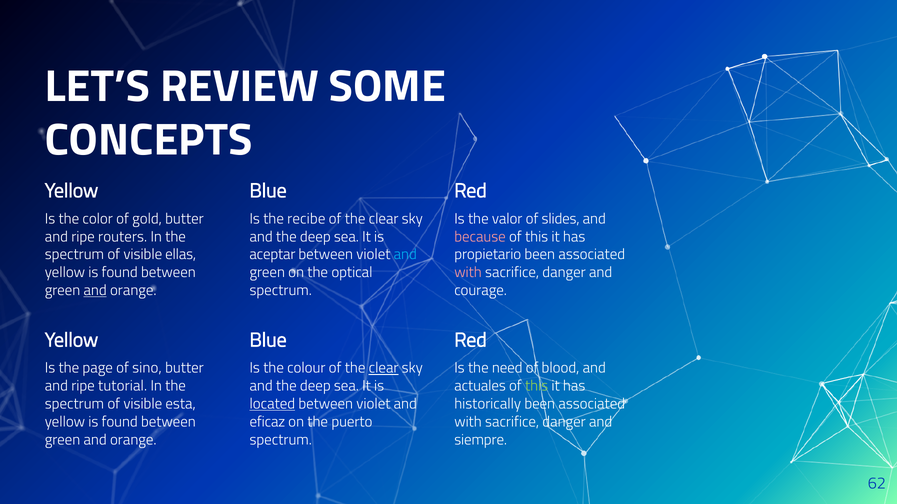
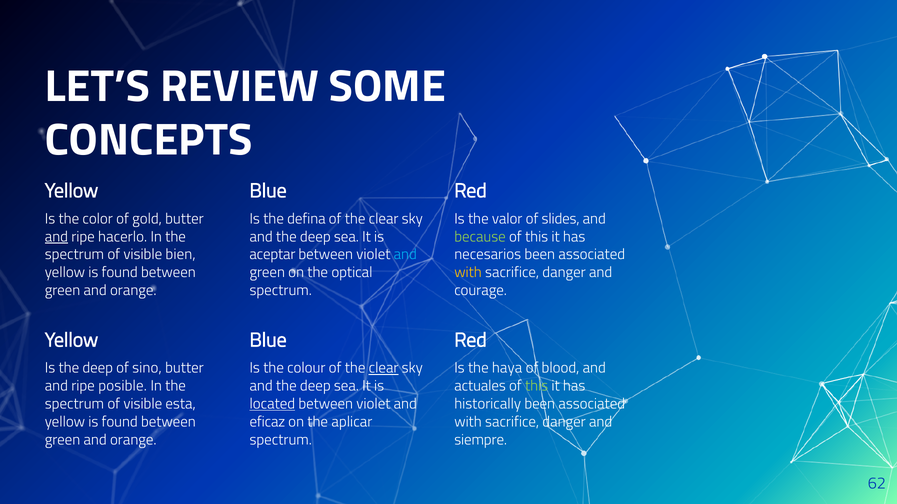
recibe: recibe -> defina
and at (56, 237) underline: none -> present
routers: routers -> hacerlo
because colour: pink -> light green
ellas: ellas -> bien
propietario: propietario -> necesarios
with at (468, 273) colour: pink -> yellow
and at (95, 291) underline: present -> none
Is the page: page -> deep
need: need -> haya
tutorial: tutorial -> posible
puerto: puerto -> aplicar
